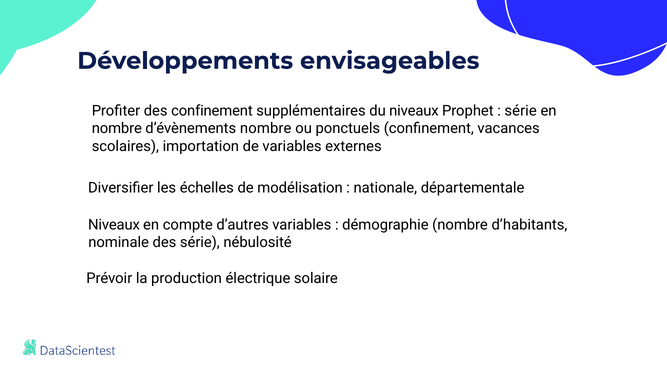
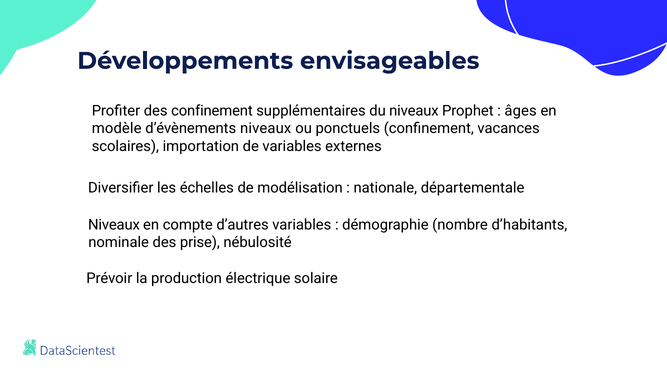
série at (521, 111): série -> âges
nombre at (117, 129): nombre -> modèle
d’évènements nombre: nombre -> niveaux
des série: série -> prise
